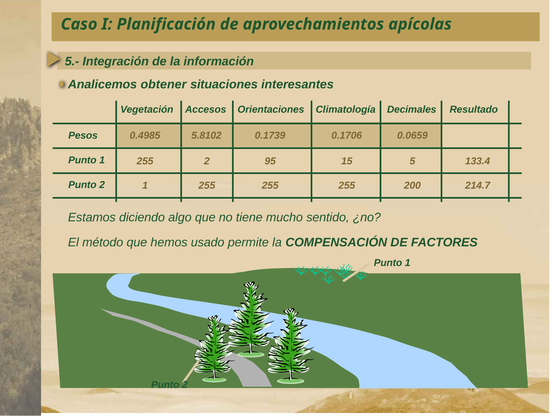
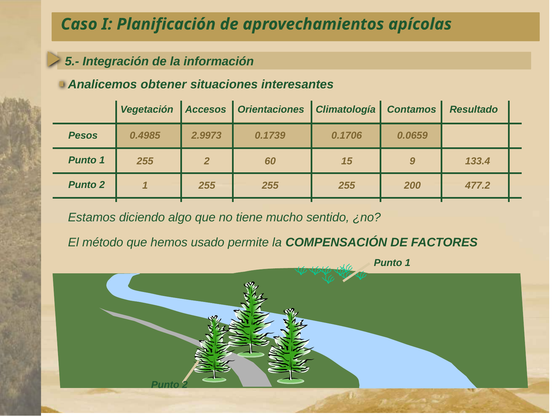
Decimales: Decimales -> Contamos
5.8102: 5.8102 -> 2.9973
95: 95 -> 60
5: 5 -> 9
214.7: 214.7 -> 477.2
